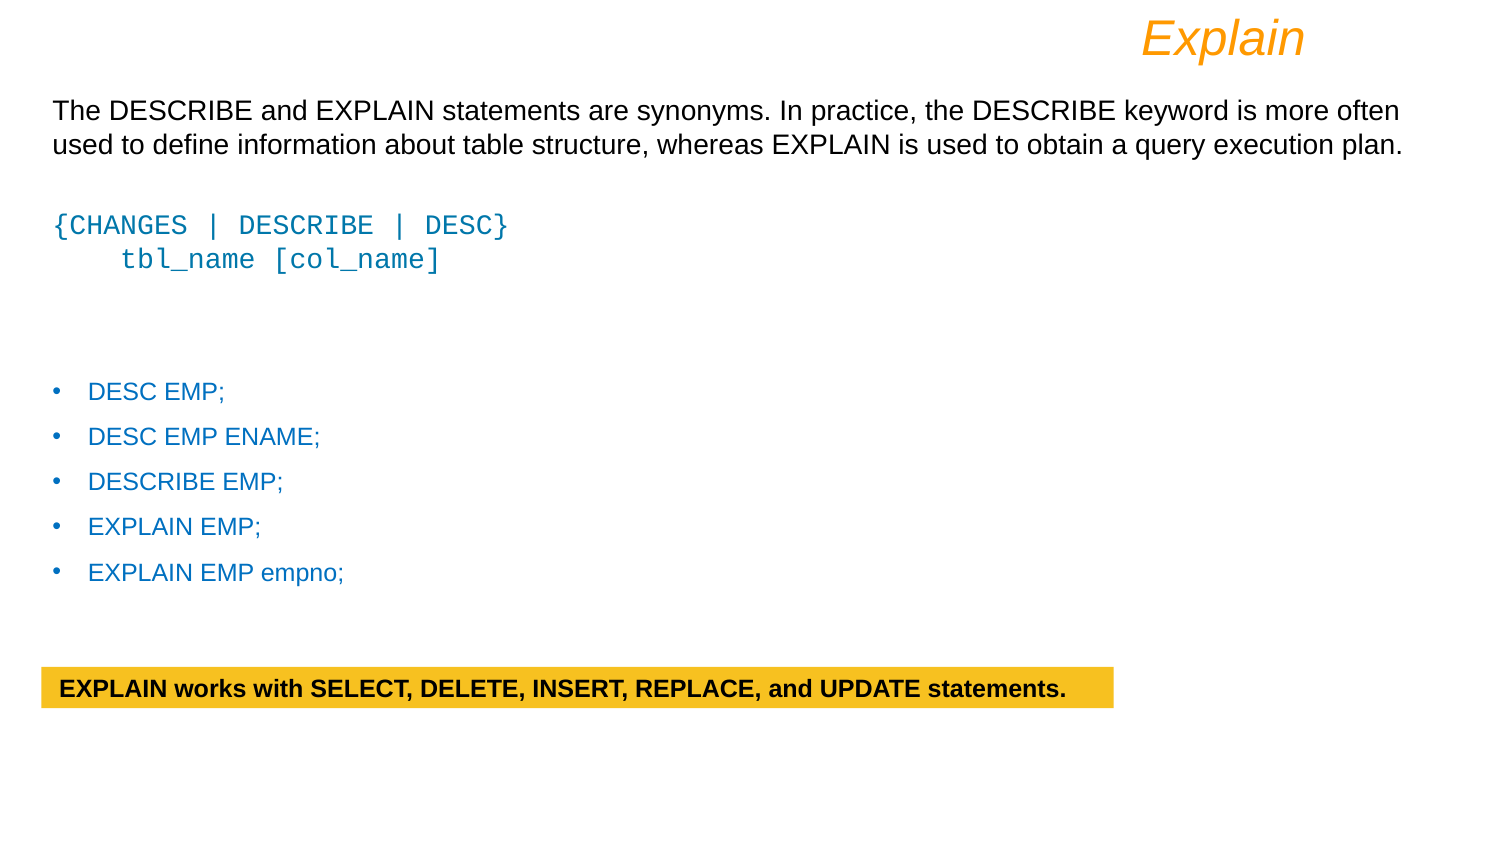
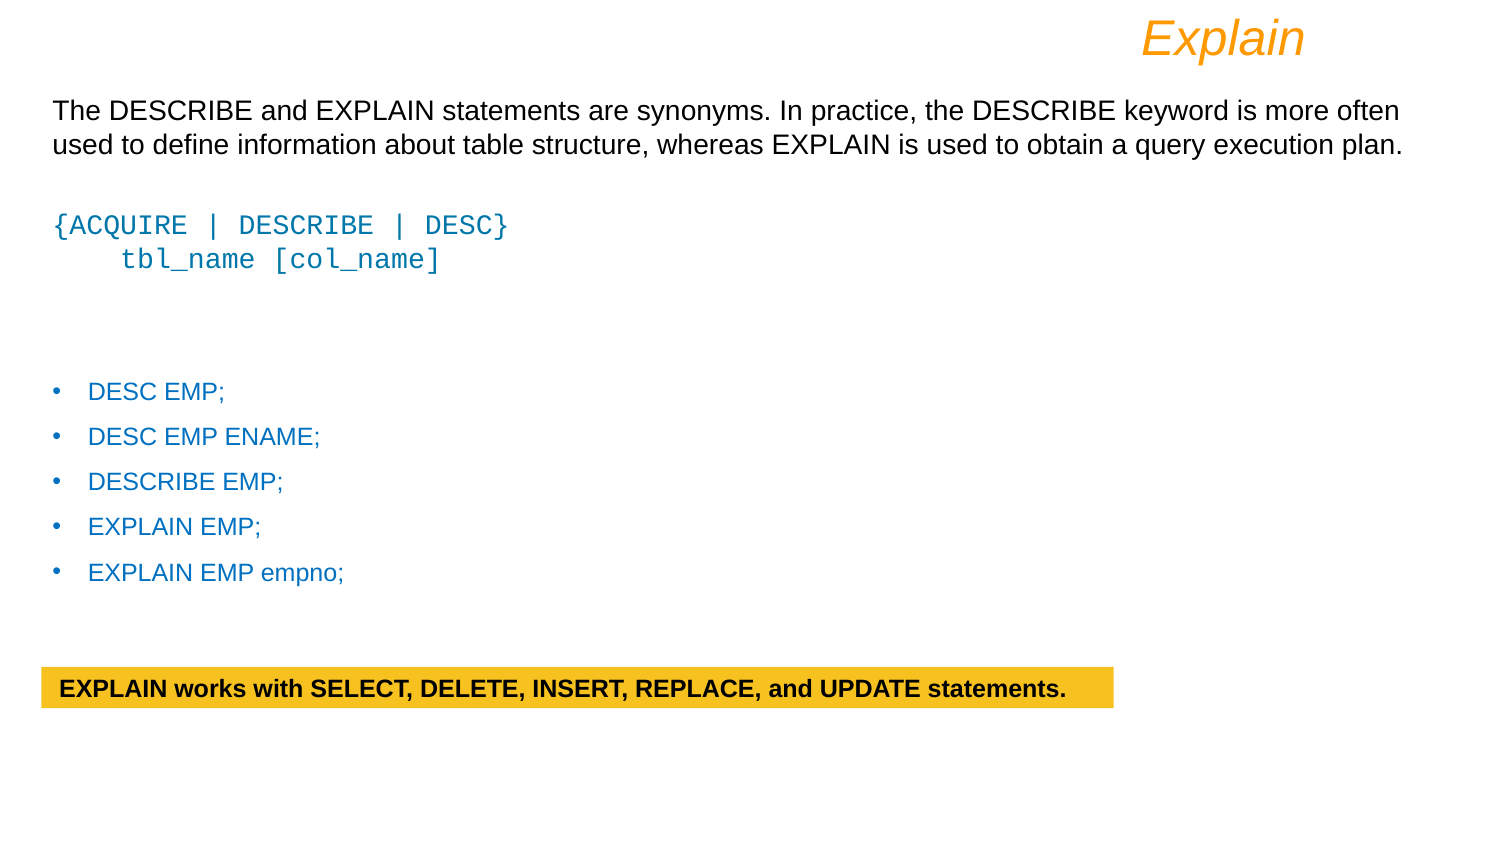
CHANGES: CHANGES -> ACQUIRE
